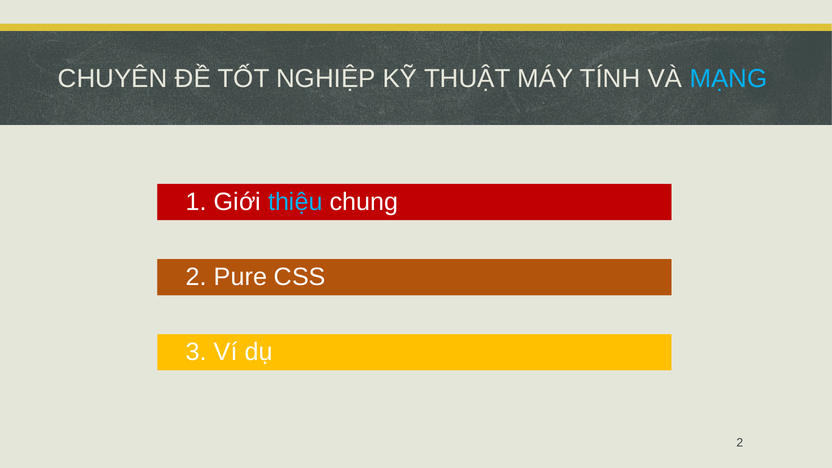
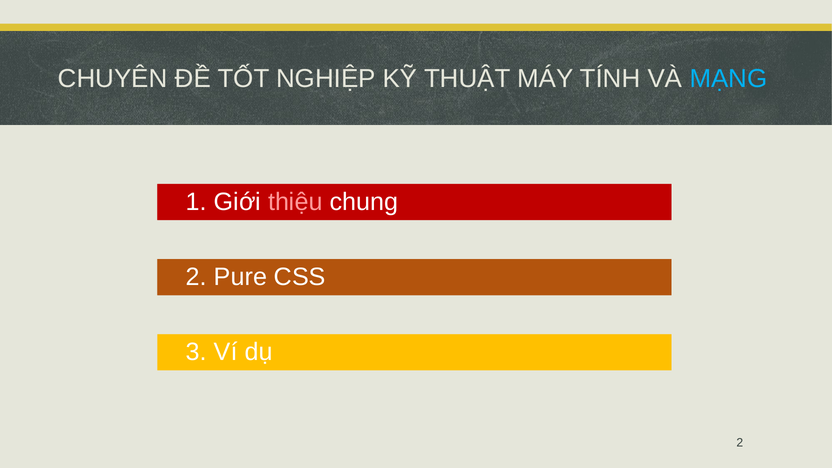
thiệu colour: light blue -> pink
